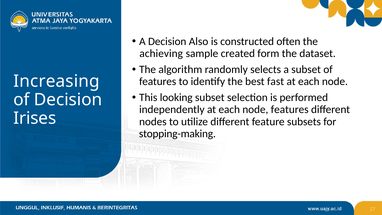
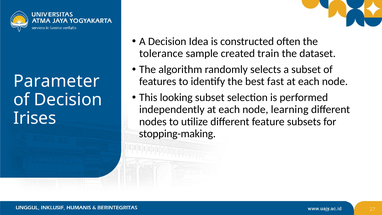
Also: Also -> Idea
achieving: achieving -> tolerance
form: form -> train
Increasing: Increasing -> Parameter
node features: features -> learning
